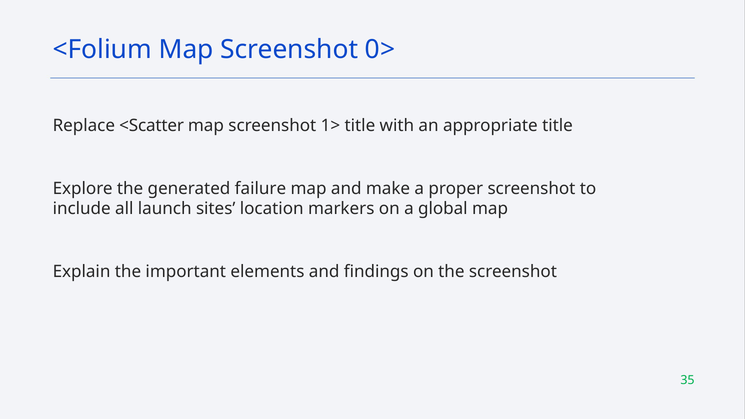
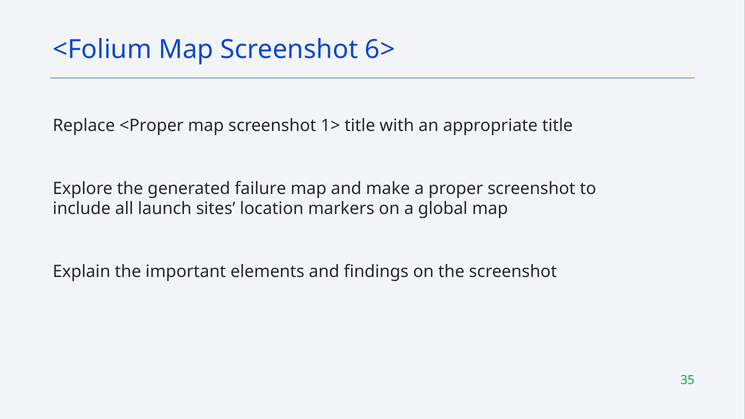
0>: 0> -> 6>
<Scatter: <Scatter -> <Proper
